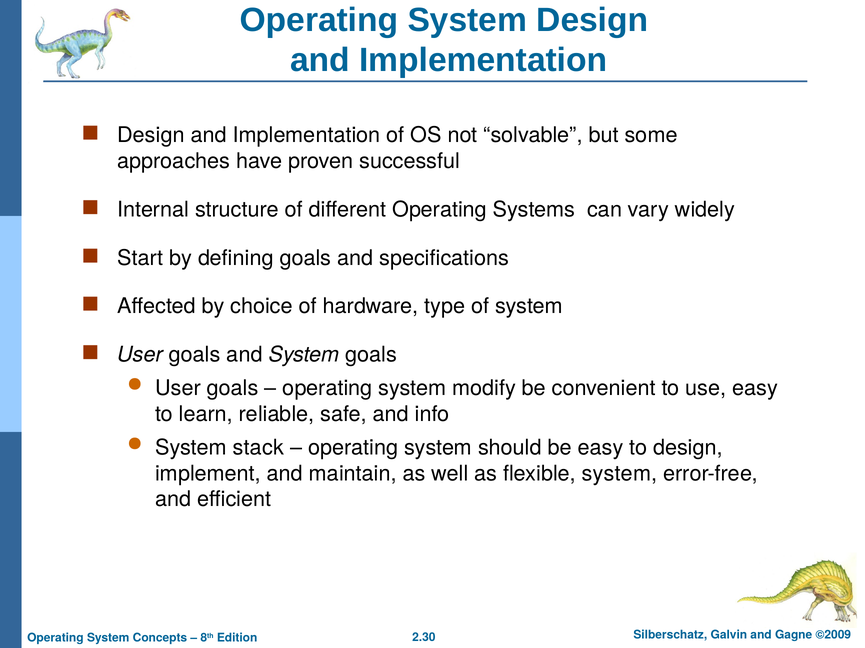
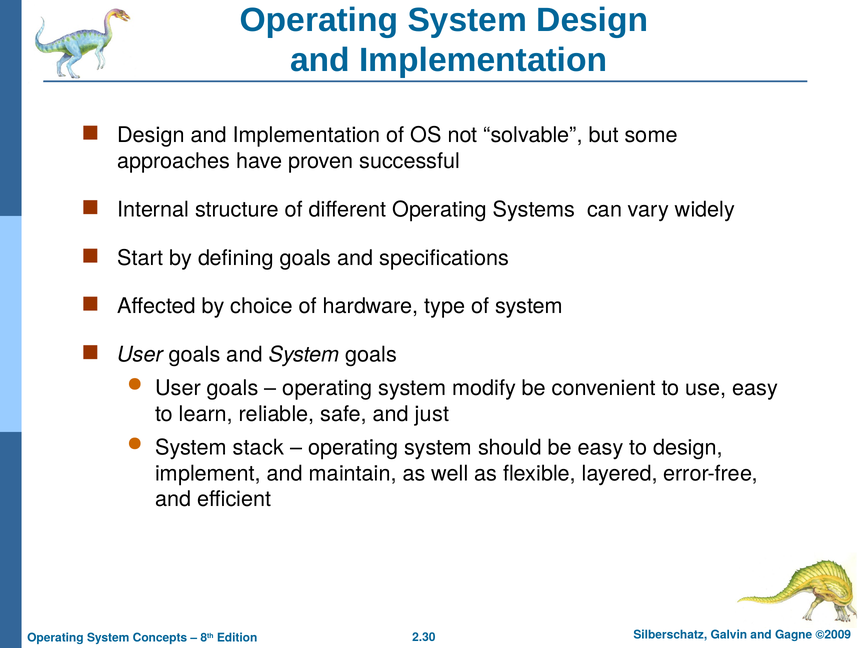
info: info -> just
flexible system: system -> layered
